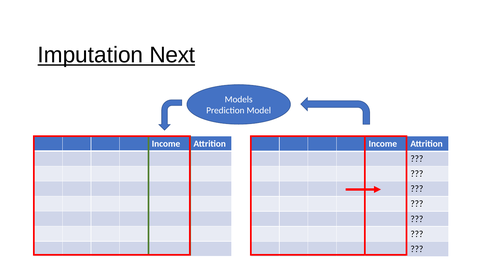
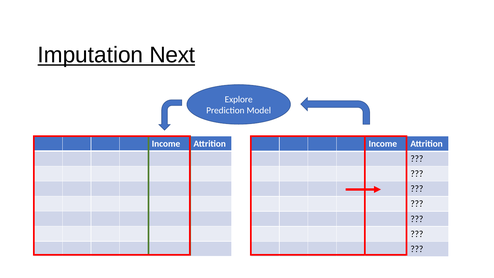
Models: Models -> Explore
